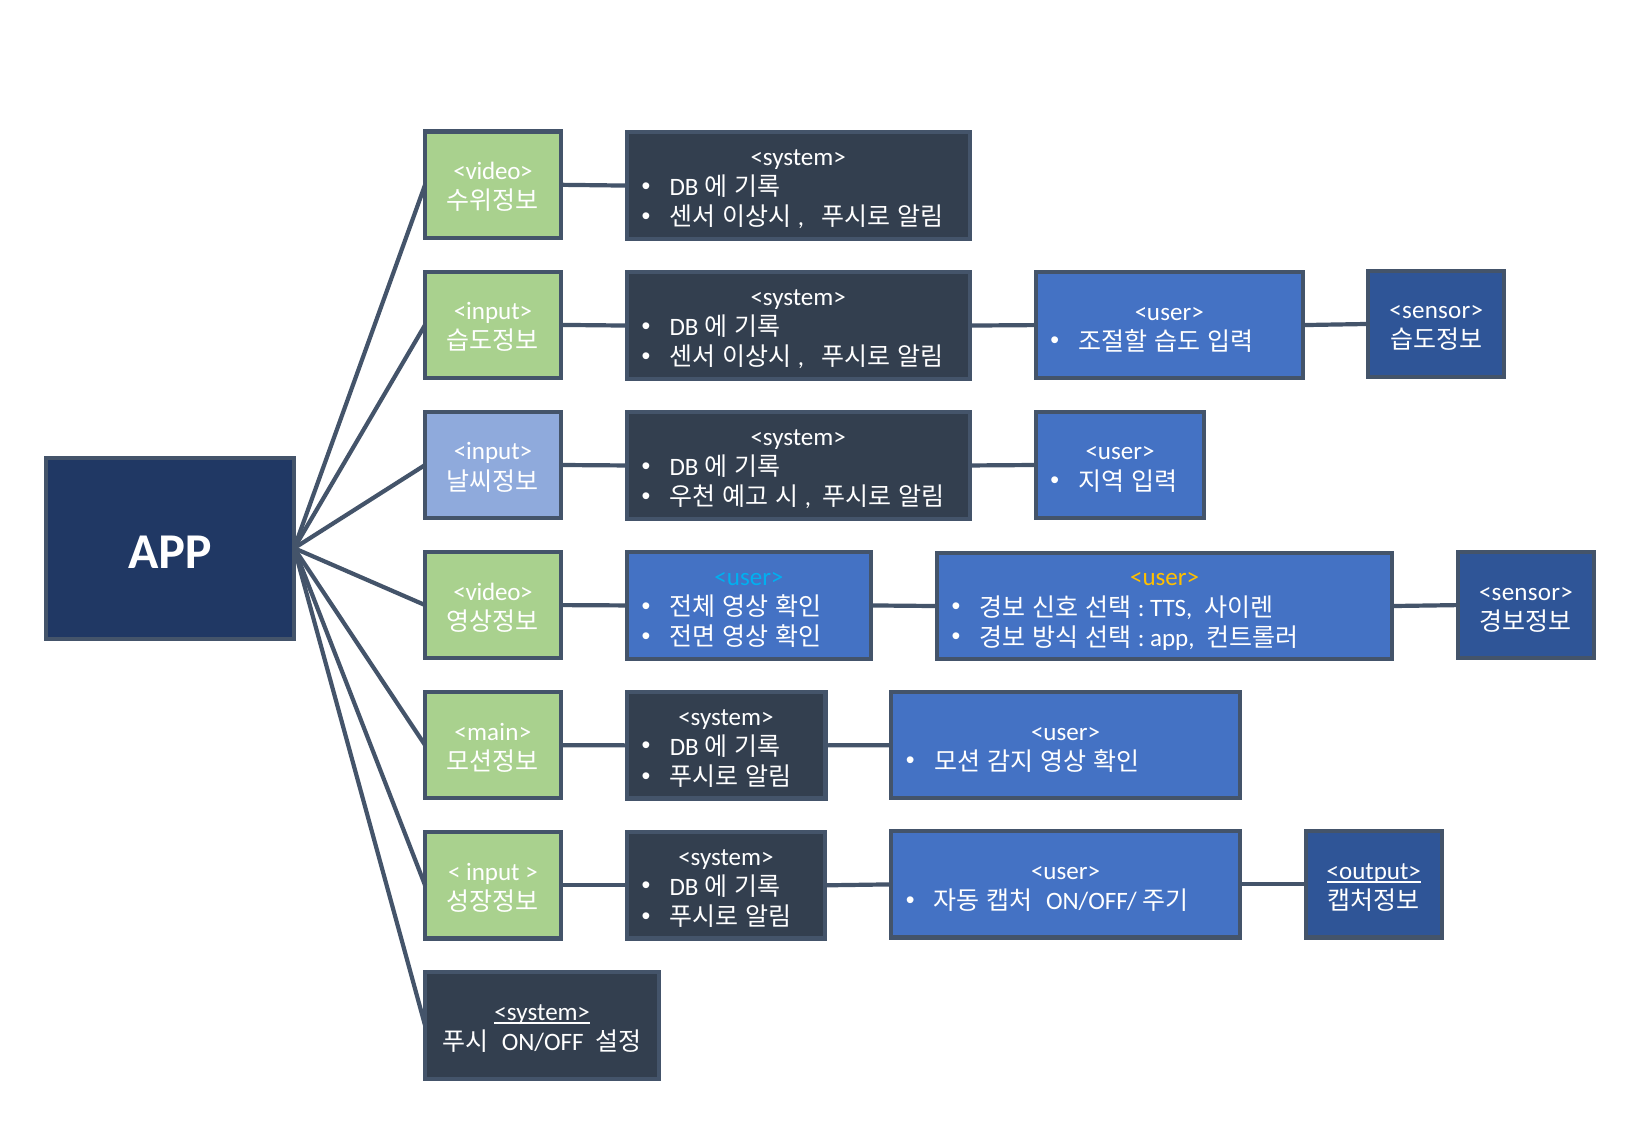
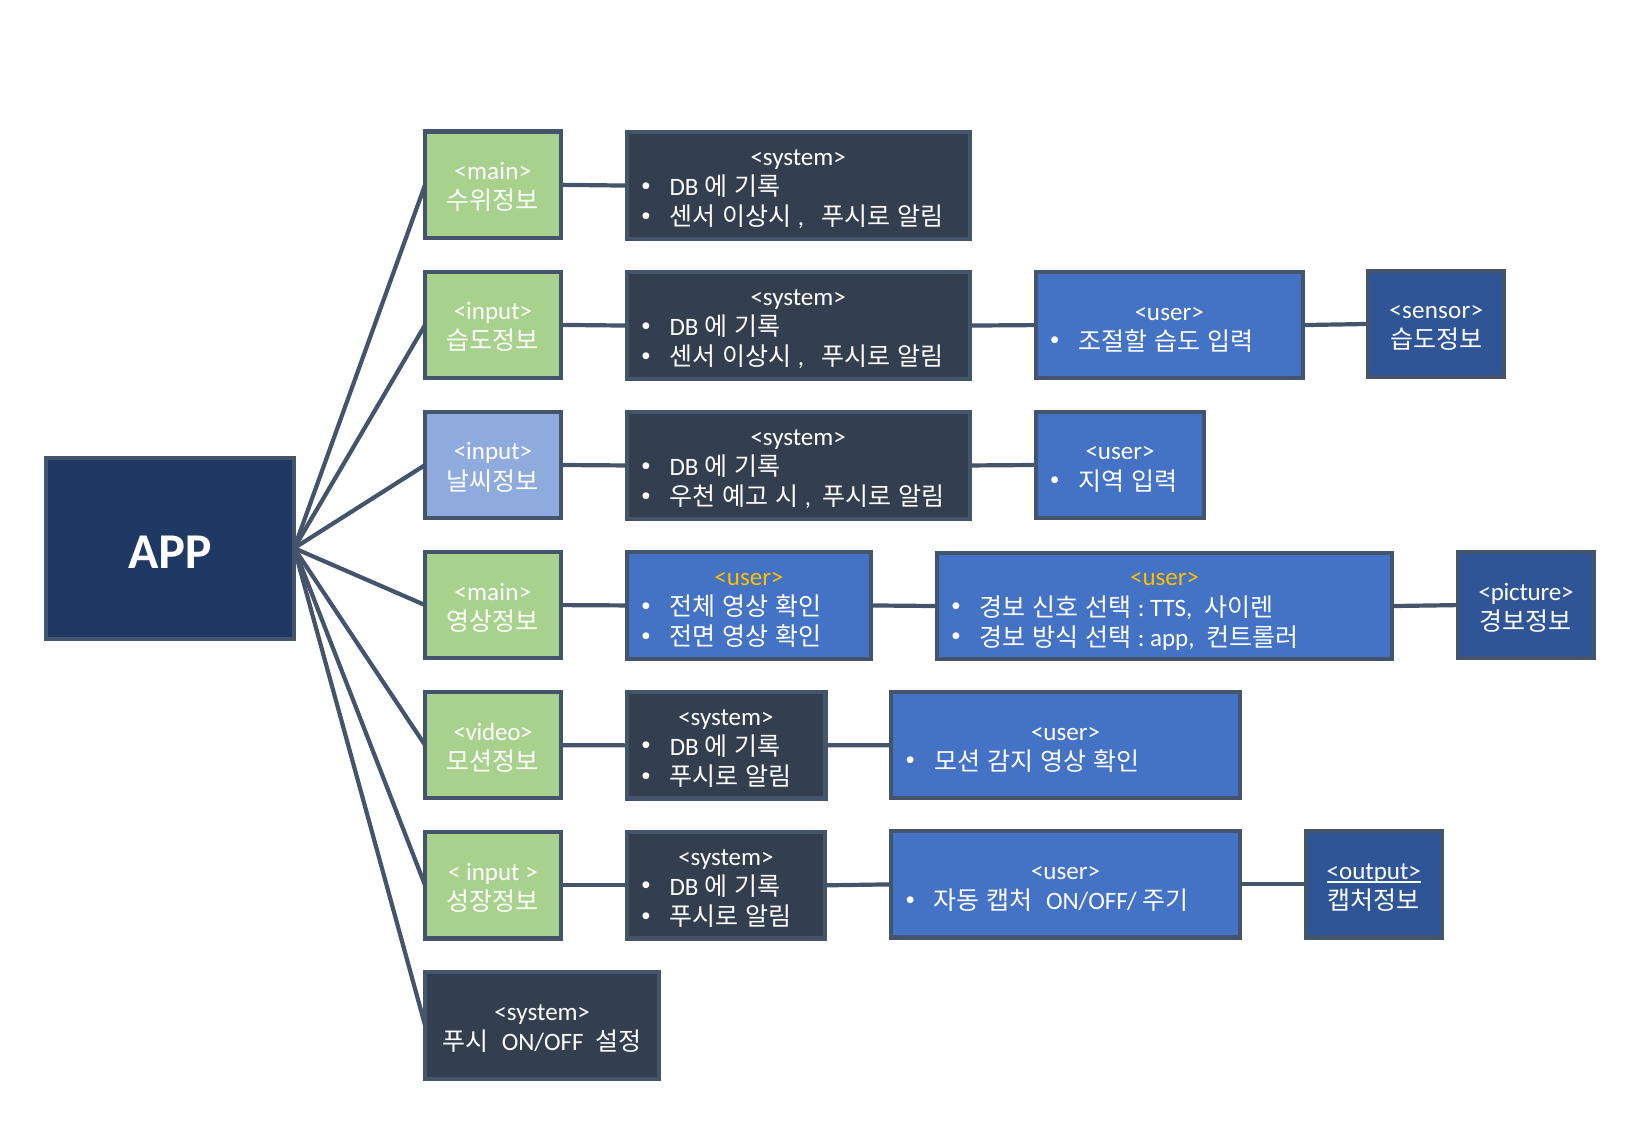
<video> at (493, 172): <video> -> <main>
<user> at (749, 577) colour: light blue -> yellow
<video> at (493, 592): <video> -> <main>
<sensor> at (1526, 592): <sensor> -> <picture>
<main>: <main> -> <video>
<system> at (542, 1012) underline: present -> none
